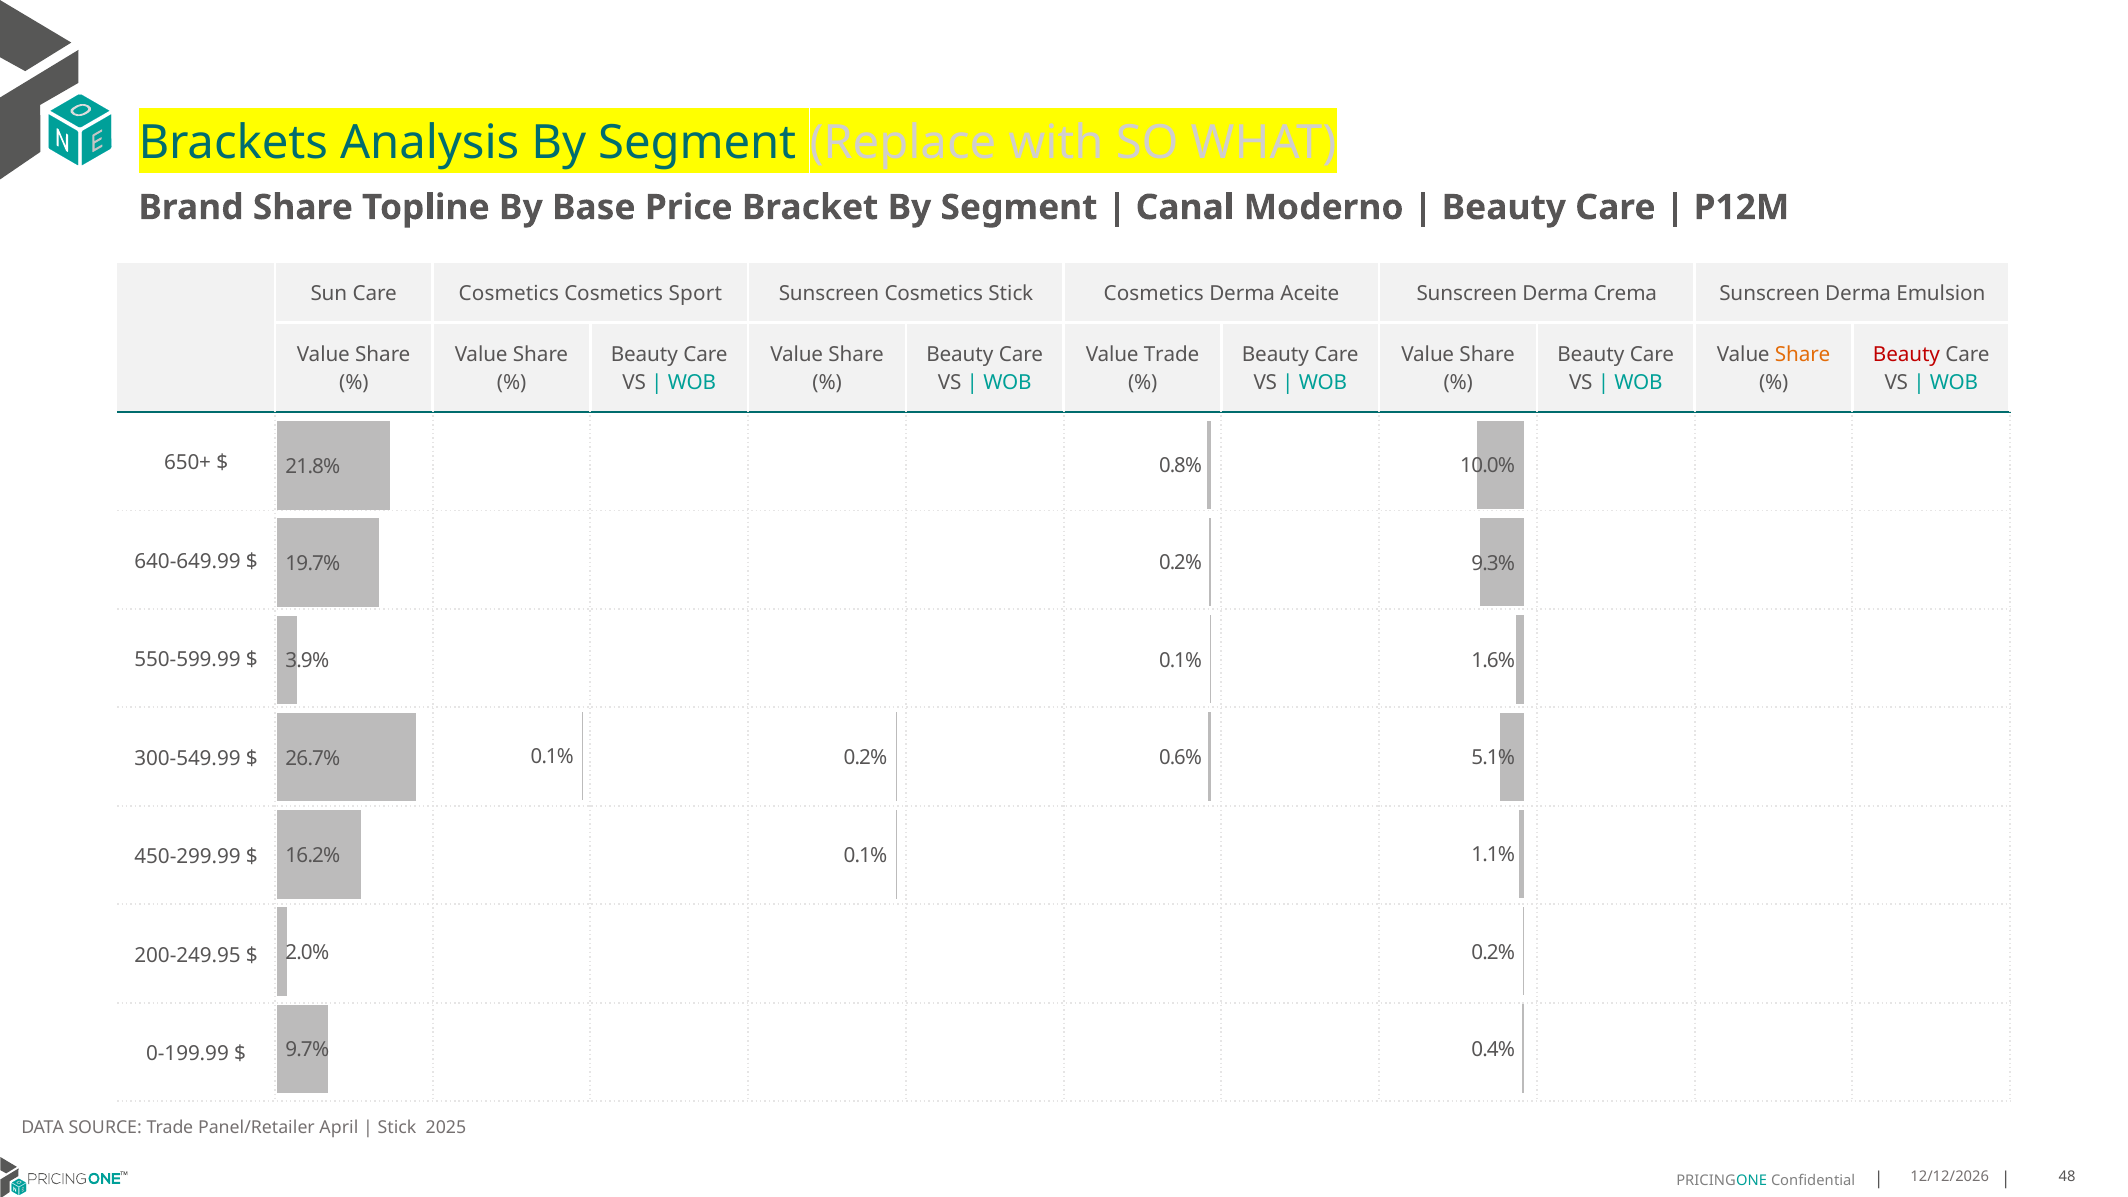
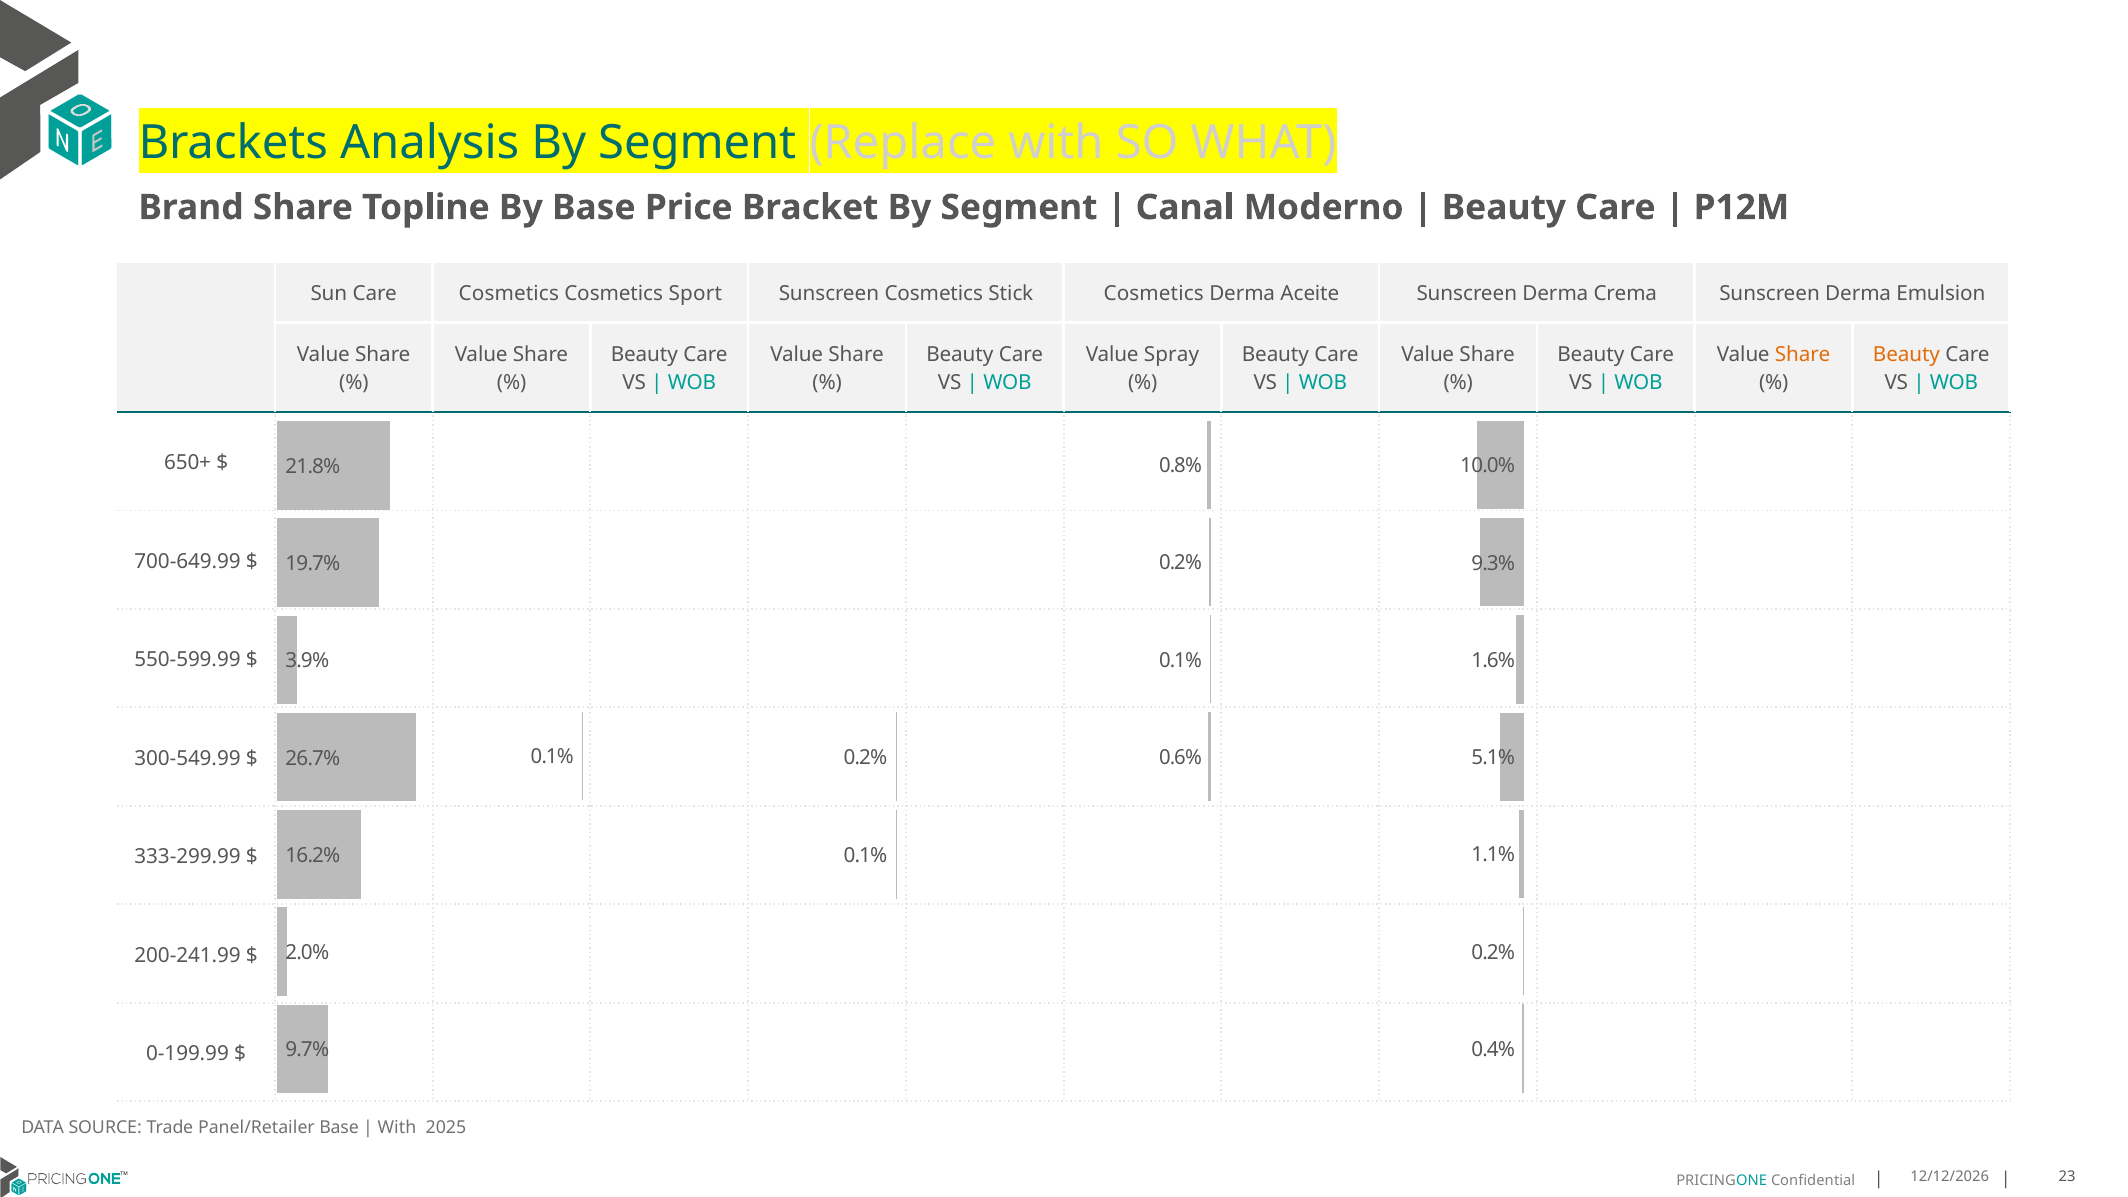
Value Trade: Trade -> Spray
Beauty at (1907, 355) colour: red -> orange
640-649.99: 640-649.99 -> 700-649.99
450-299.99: 450-299.99 -> 333-299.99
200-249.95: 200-249.95 -> 200-241.99
Panel/Retailer April: April -> Base
Stick at (397, 1127): Stick -> With
48: 48 -> 23
